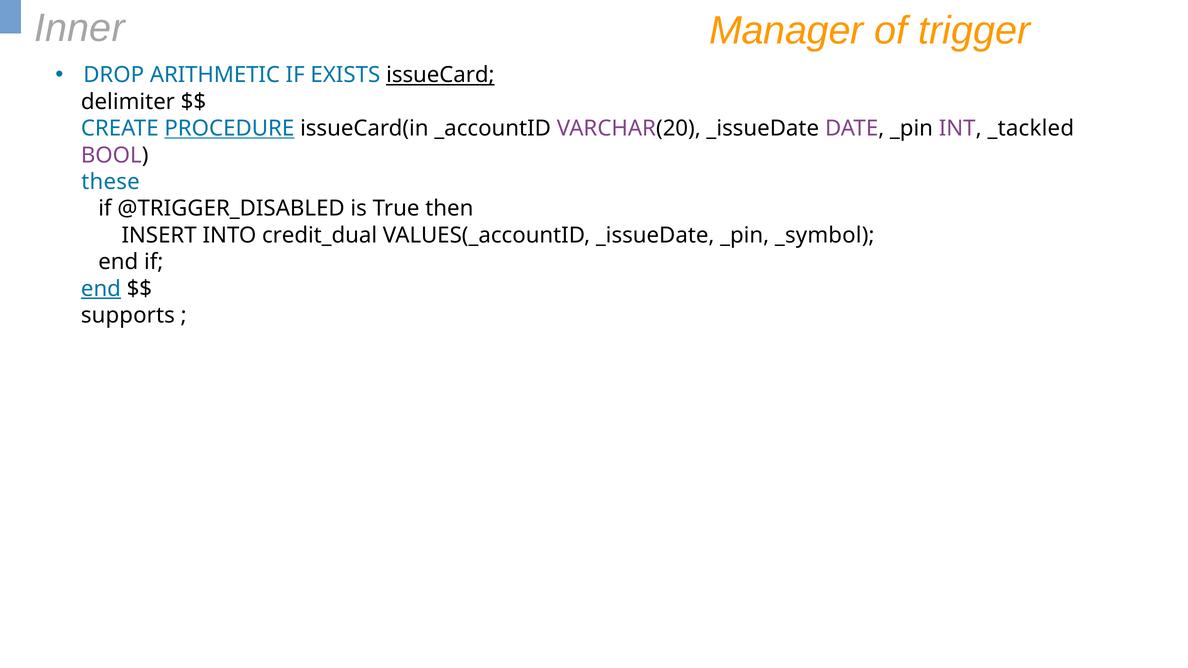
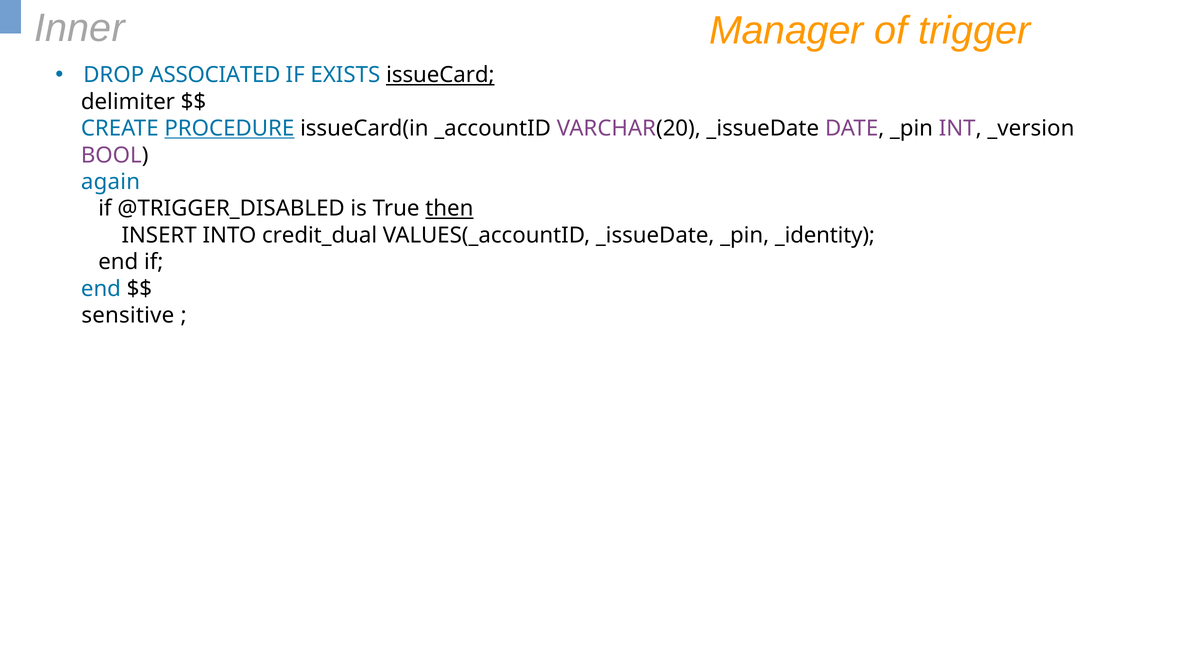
ARITHMETIC: ARITHMETIC -> ASSOCIATED
_tackled: _tackled -> _version
these: these -> again
then underline: none -> present
_symbol: _symbol -> _identity
end at (101, 289) underline: present -> none
supports: supports -> sensitive
